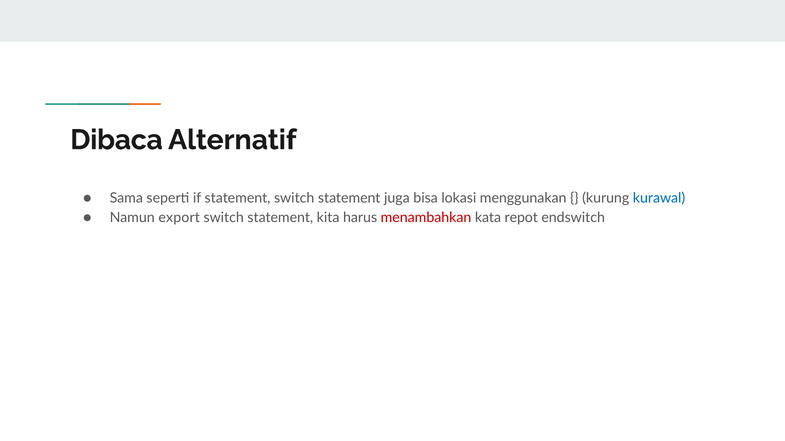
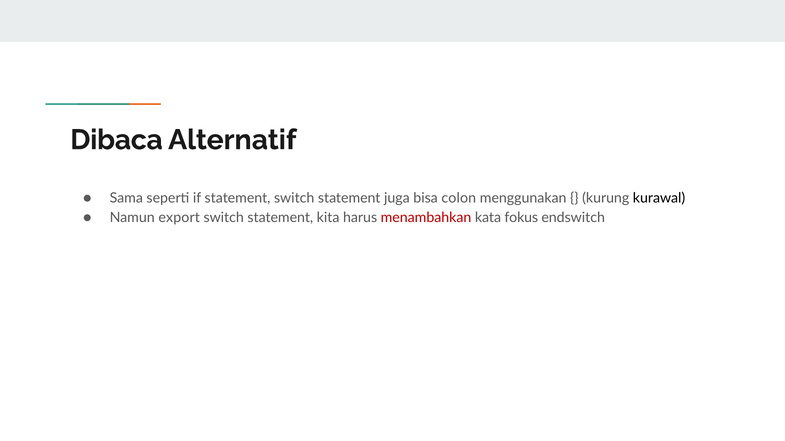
lokasi: lokasi -> colon
kurawal colour: blue -> black
repot: repot -> fokus
